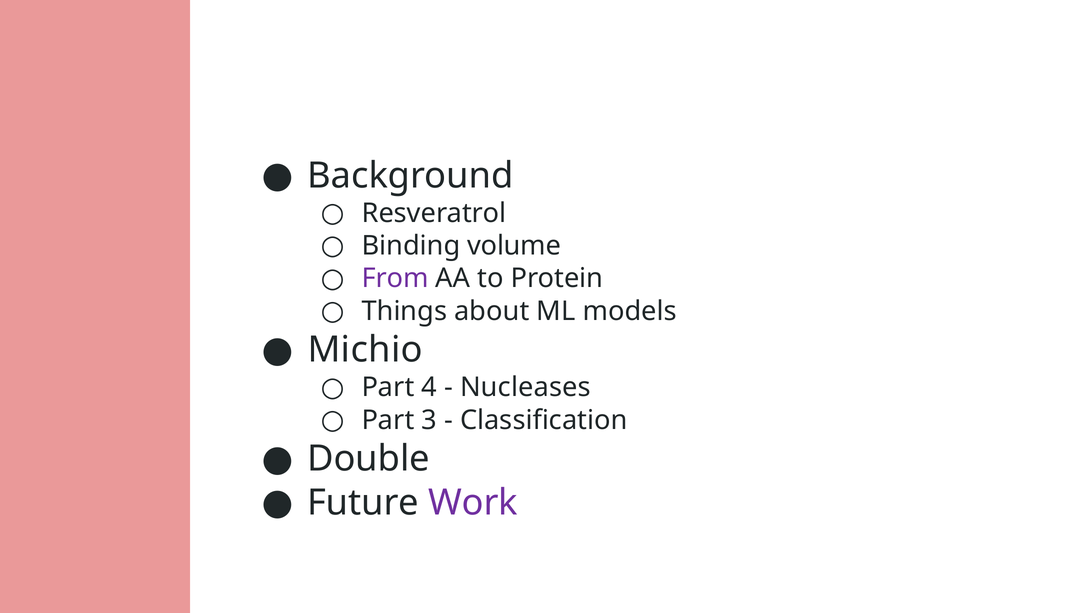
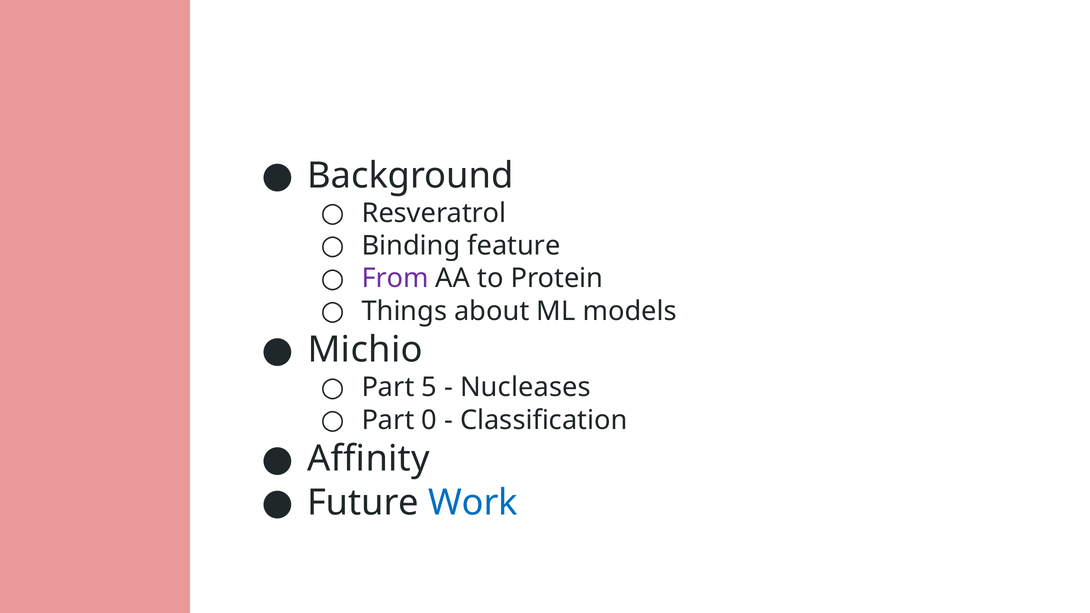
volume: volume -> feature
4: 4 -> 5
3: 3 -> 0
Double: Double -> Affinity
Work colour: purple -> blue
